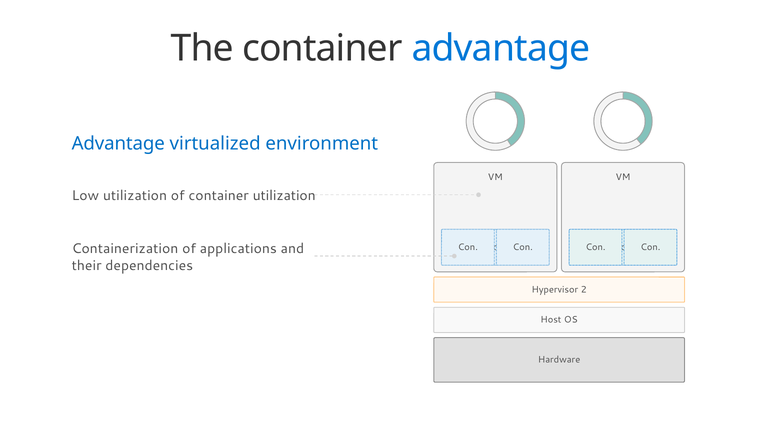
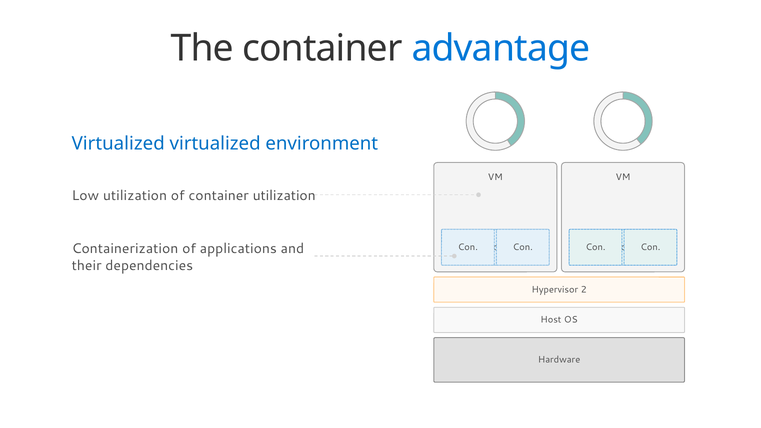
Advantage at (118, 144): Advantage -> Virtualized
